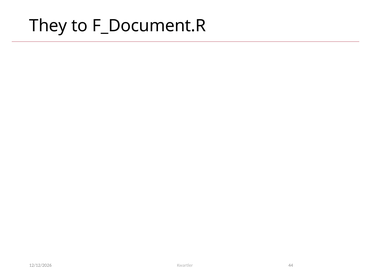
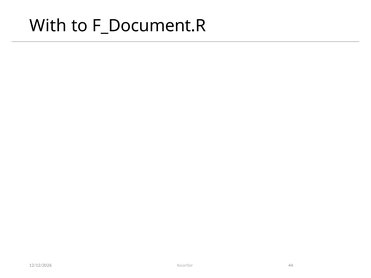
They: They -> With
